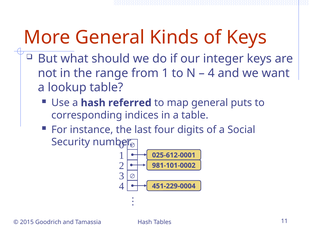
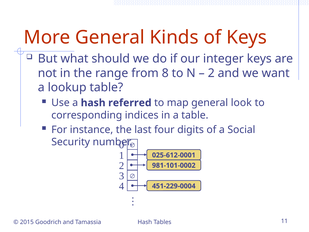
from 1: 1 -> 8
4 at (211, 73): 4 -> 2
puts: puts -> look
